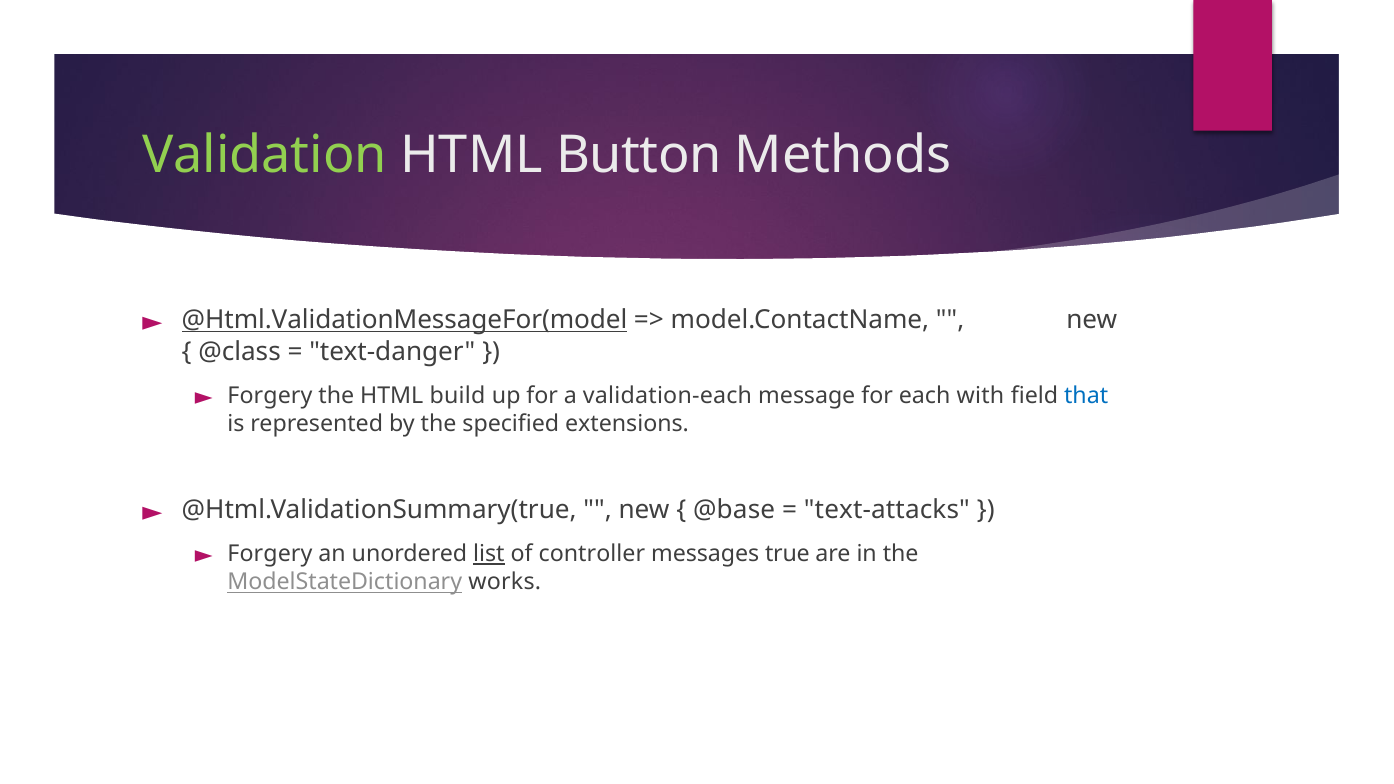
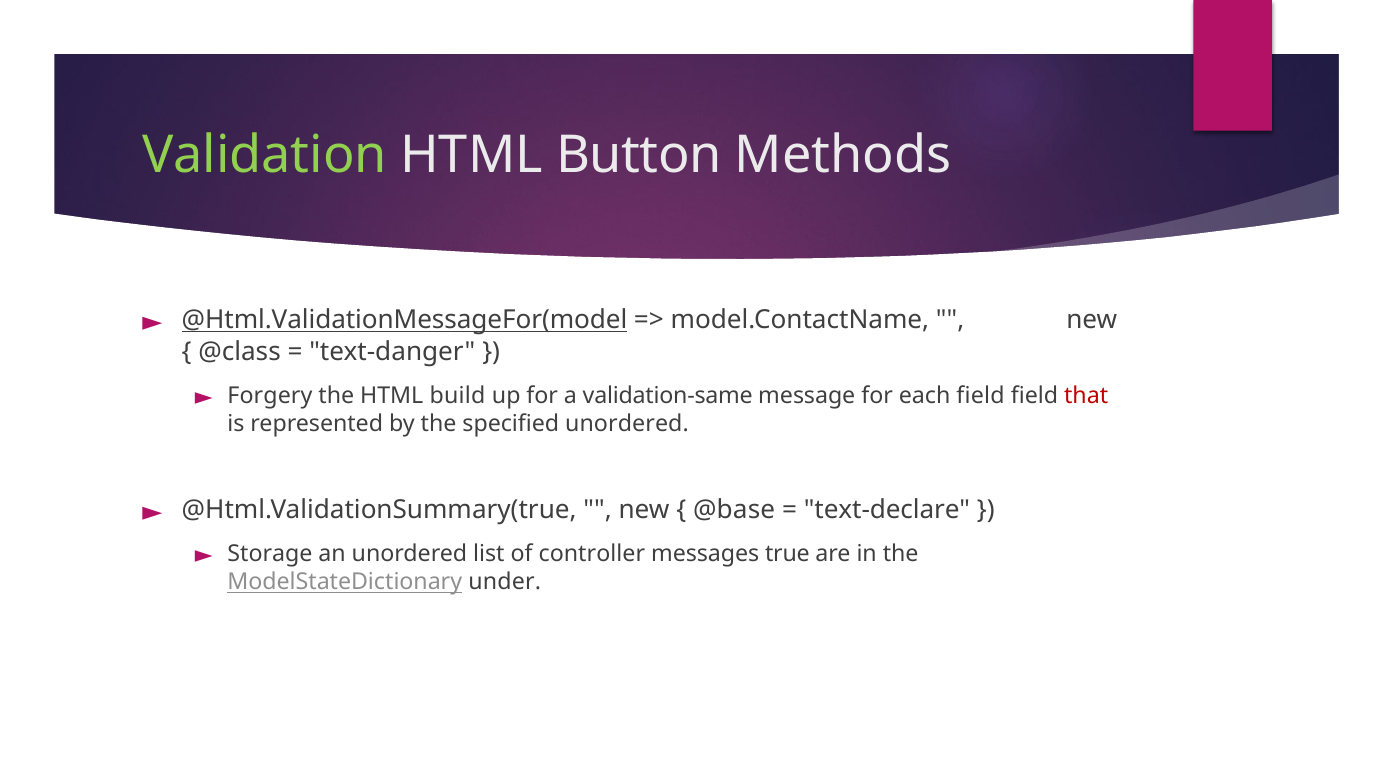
validation-each: validation-each -> validation-same
each with: with -> field
that colour: blue -> red
specified extensions: extensions -> unordered
text-attacks: text-attacks -> text-declare
Forgery at (270, 554): Forgery -> Storage
list underline: present -> none
works: works -> under
